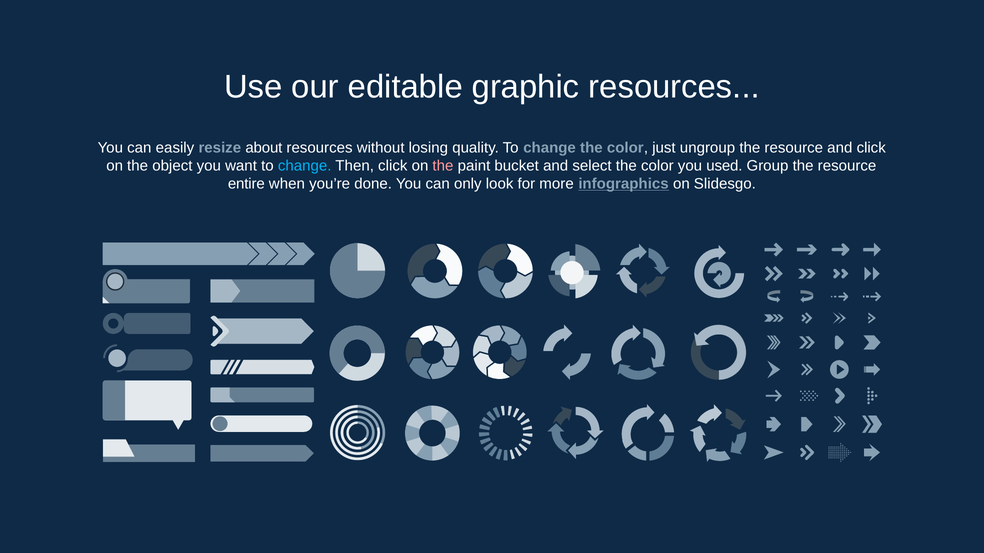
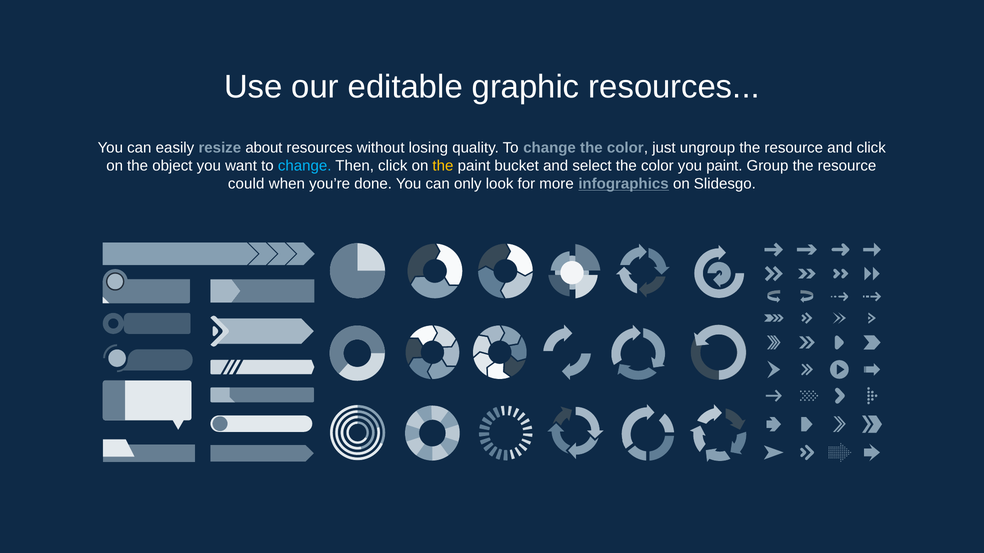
the at (443, 166) colour: pink -> yellow
you used: used -> paint
entire: entire -> could
